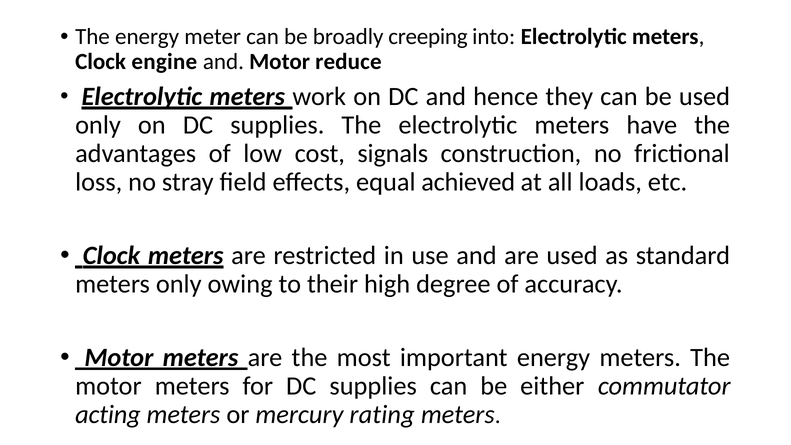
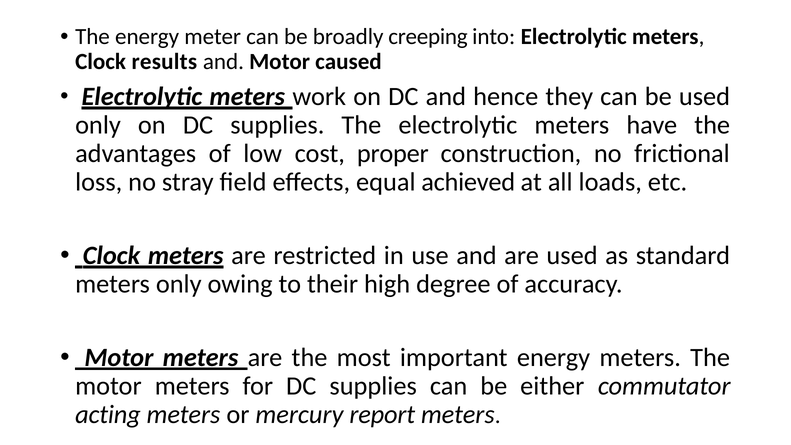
engine: engine -> results
reduce: reduce -> caused
signals: signals -> proper
rating: rating -> report
